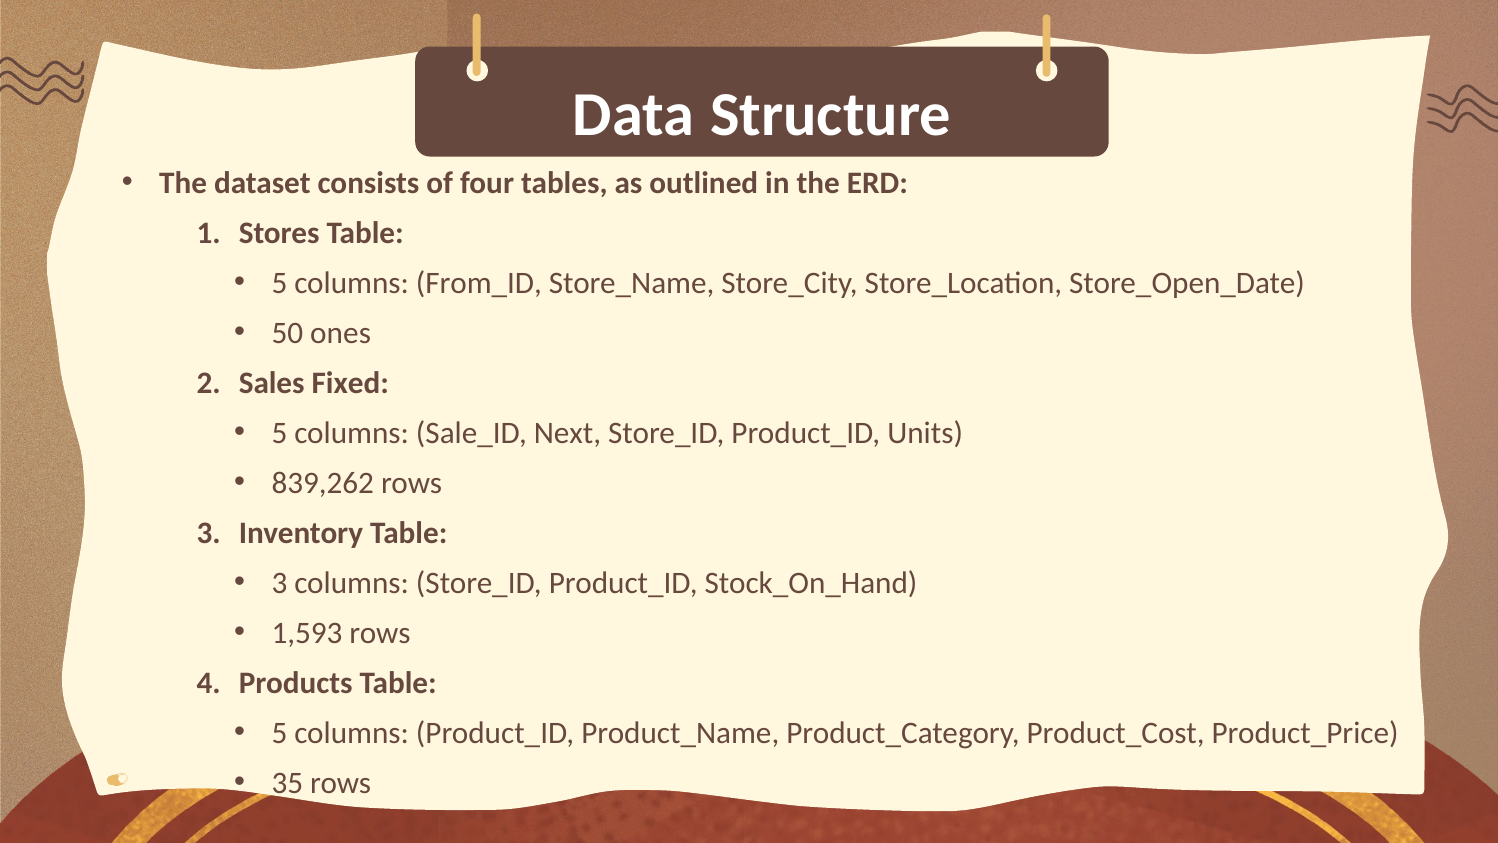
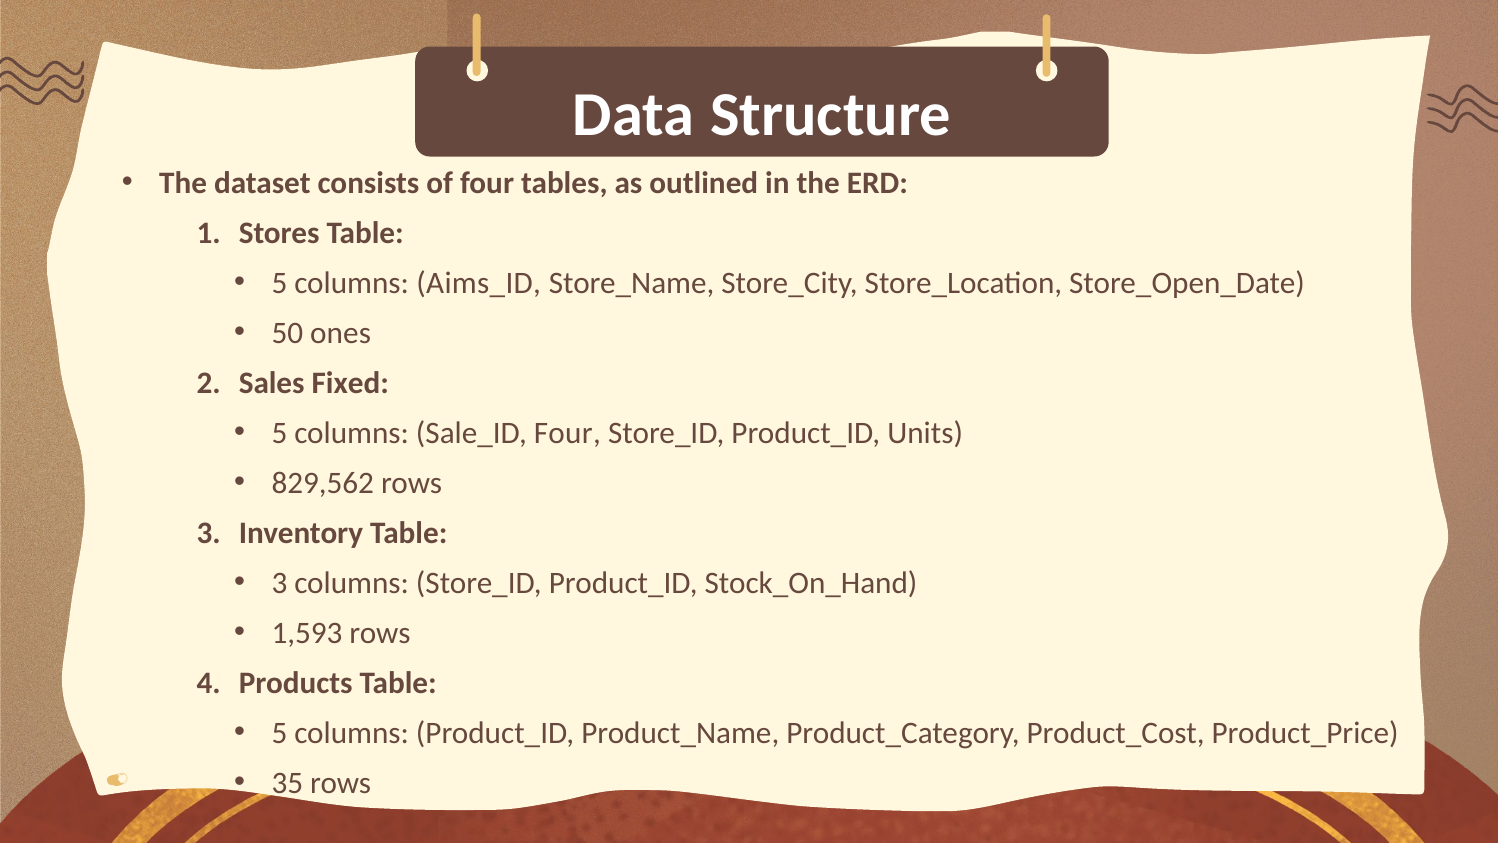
From_ID: From_ID -> Aims_ID
Sale_ID Next: Next -> Four
839,262: 839,262 -> 829,562
